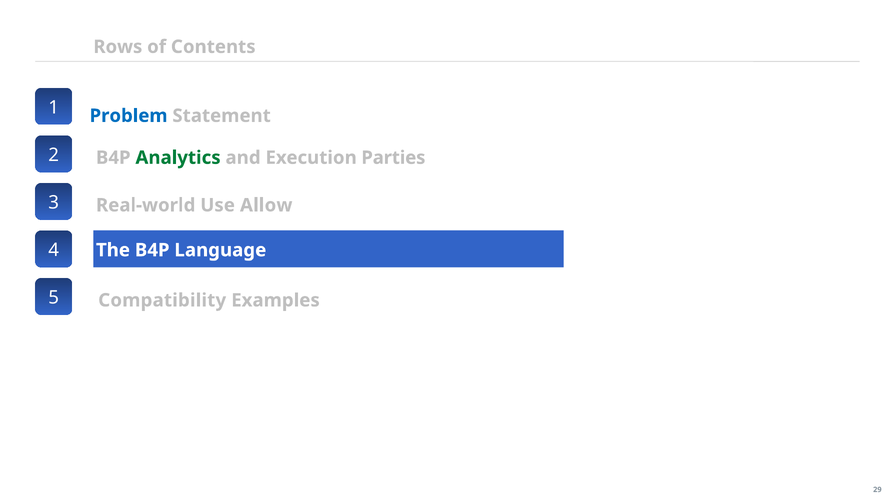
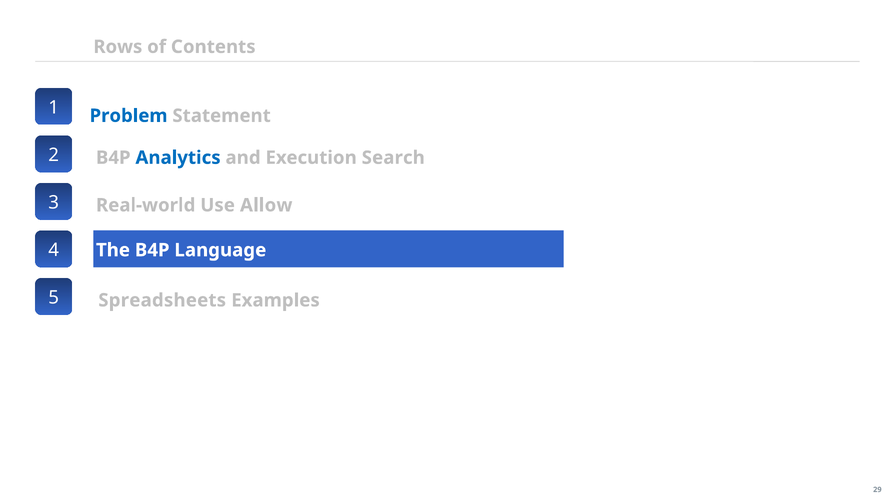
Analytics colour: green -> blue
Parties: Parties -> Search
Compatibility: Compatibility -> Spreadsheets
